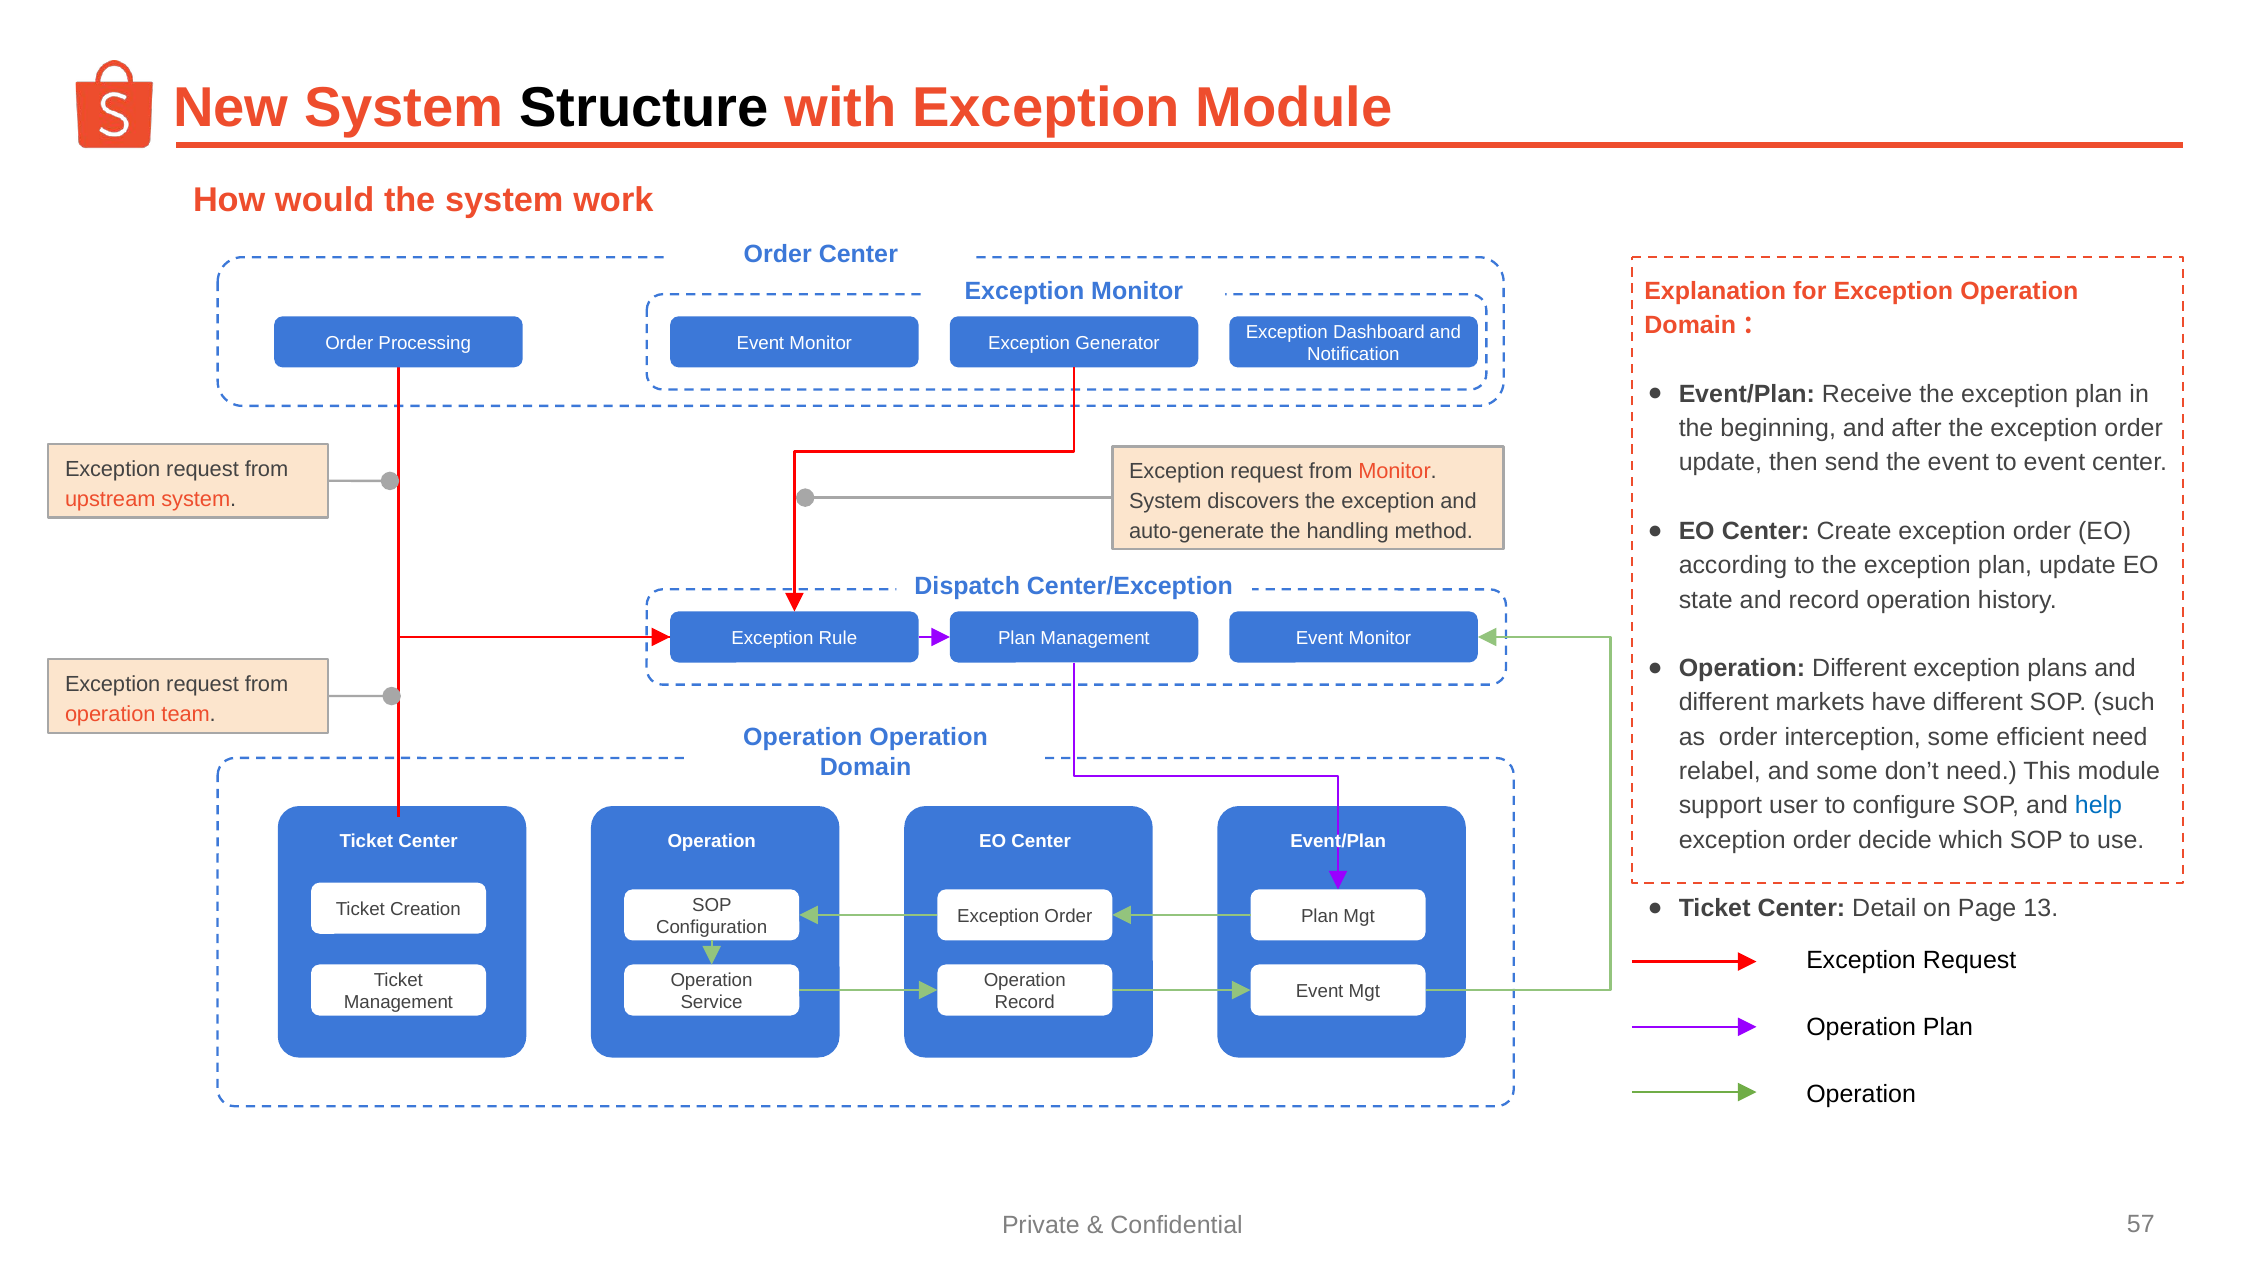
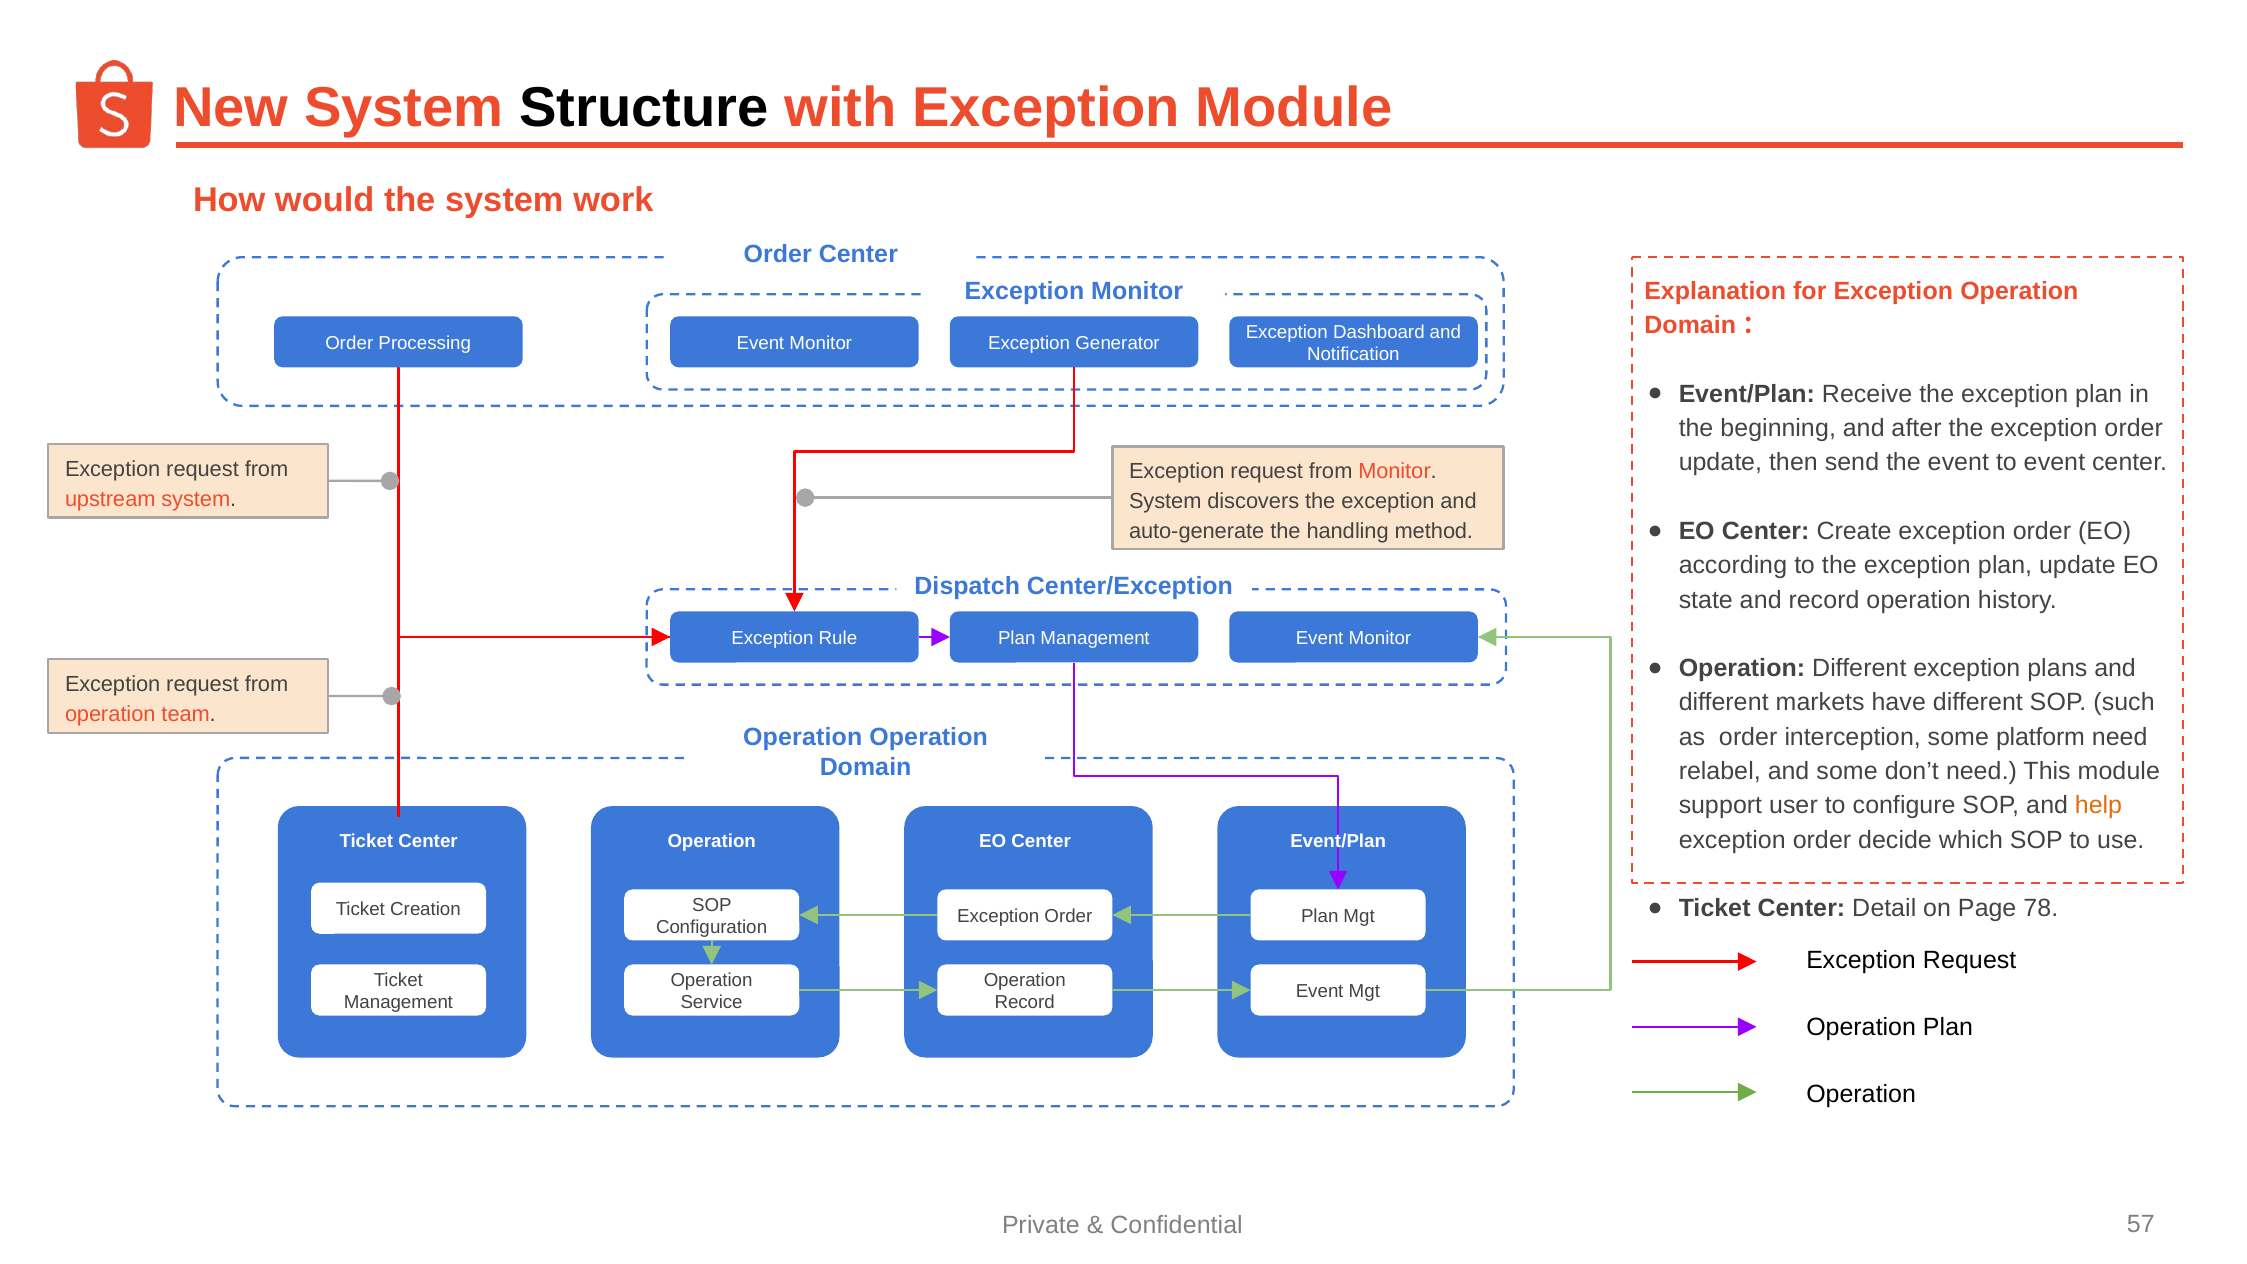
efficient: efficient -> platform
help colour: blue -> orange
13: 13 -> 78
